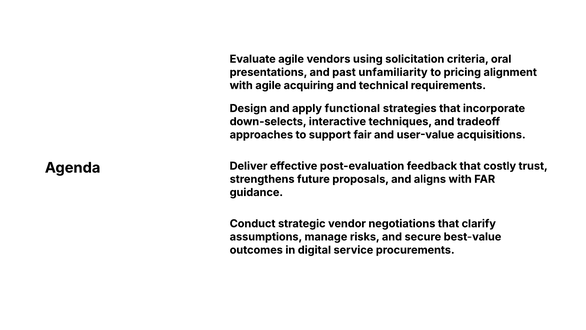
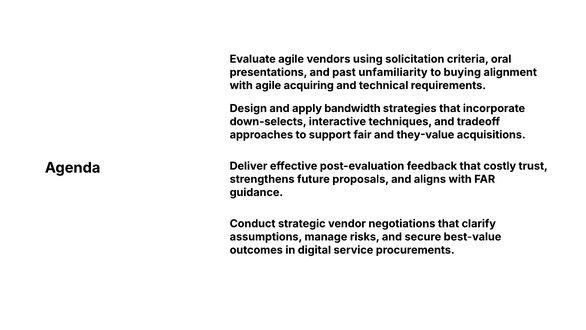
pricing: pricing -> buying
functional: functional -> bandwidth
user-value: user-value -> they-value
